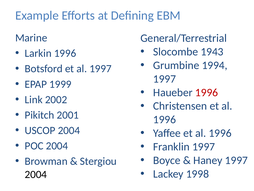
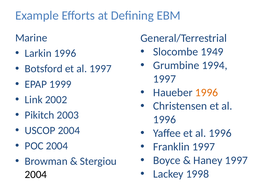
1943: 1943 -> 1949
1996 at (207, 92) colour: red -> orange
2001: 2001 -> 2003
